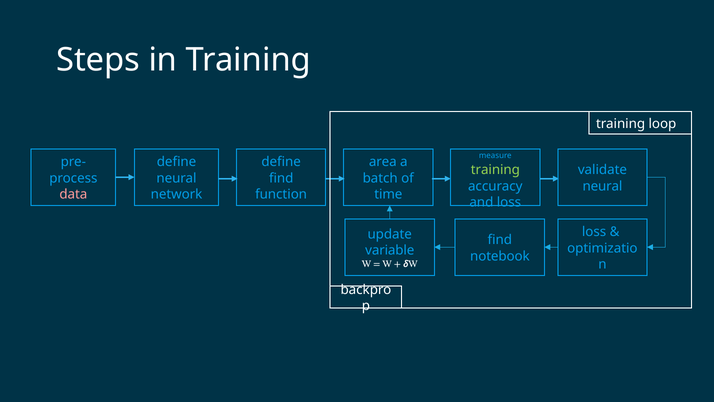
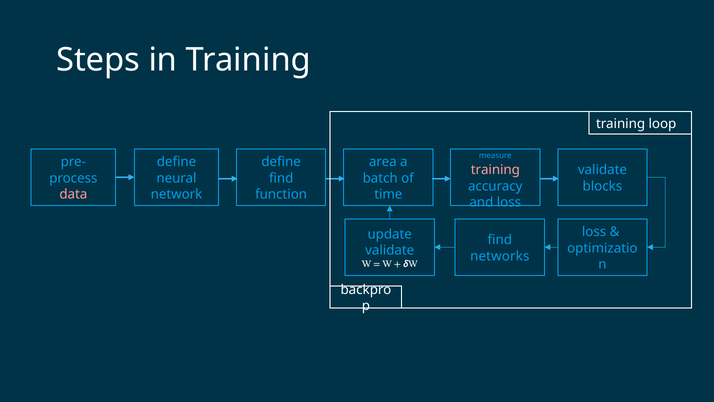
training at (495, 170) colour: light green -> pink
neural at (602, 186): neural -> blocks
variable at (390, 250): variable -> validate
notebook: notebook -> networks
